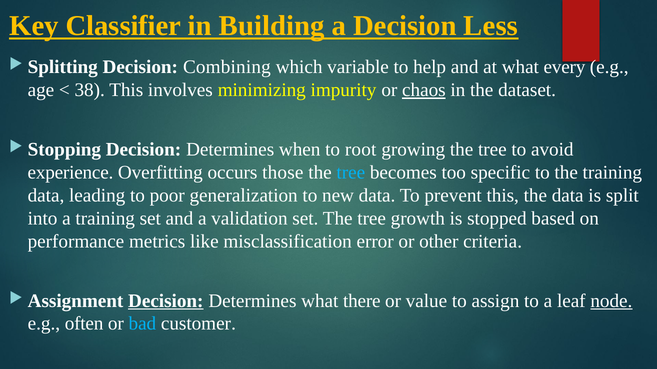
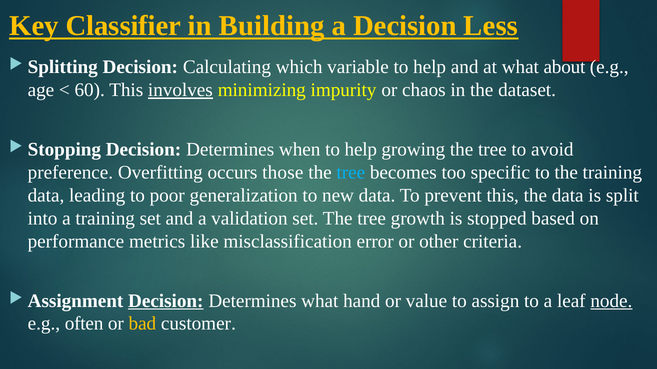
Combining: Combining -> Calculating
every: every -> about
38: 38 -> 60
involves underline: none -> present
chaos underline: present -> none
when to root: root -> help
experience: experience -> preference
there: there -> hand
bad colour: light blue -> yellow
